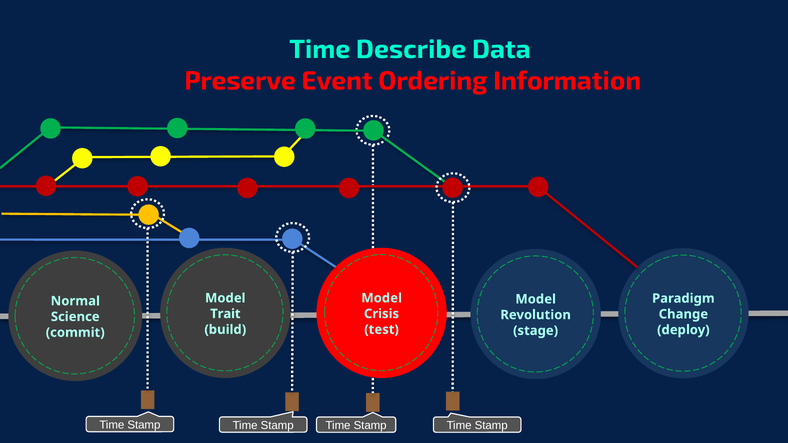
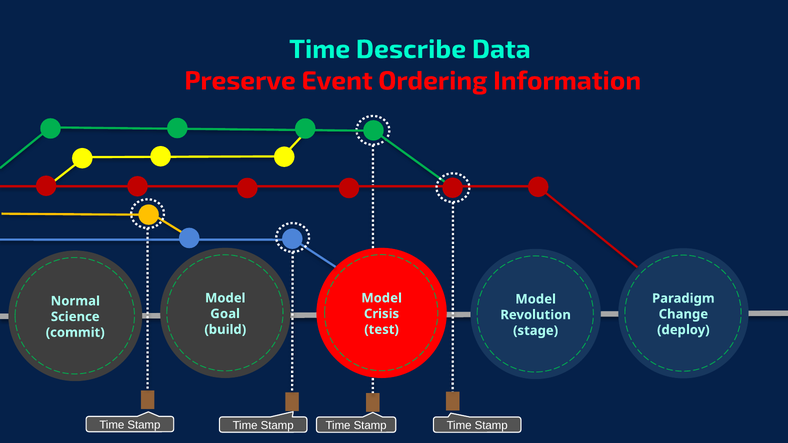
Trait: Trait -> Goal
